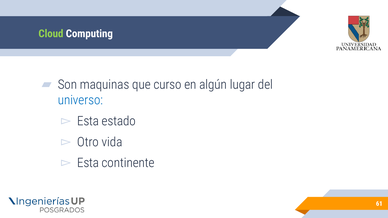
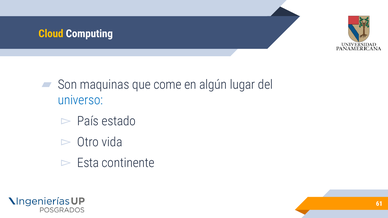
Cloud colour: light green -> yellow
curso: curso -> come
Esta at (88, 121): Esta -> País
